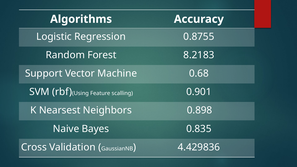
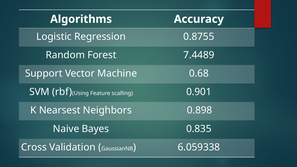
8.2183: 8.2183 -> 7.4489
4.429836: 4.429836 -> 6.059338
